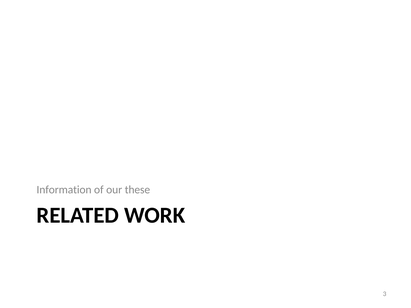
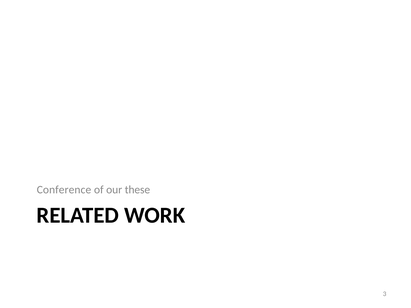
Information: Information -> Conference
